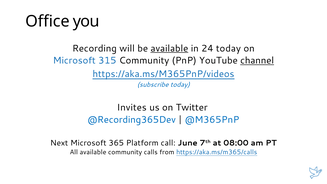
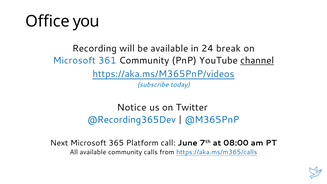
available at (169, 48) underline: present -> none
24 today: today -> break
315: 315 -> 361
Invites: Invites -> Notice
